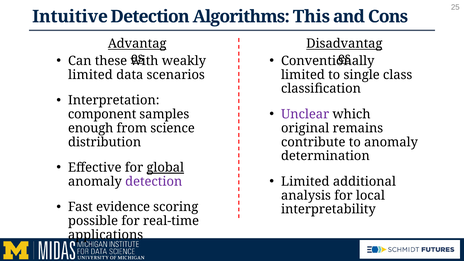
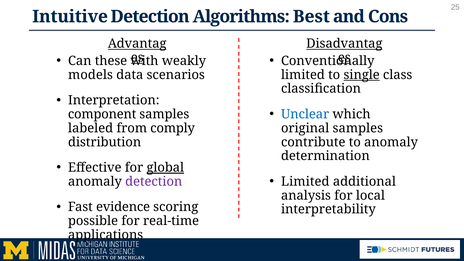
This: This -> Best
limited at (90, 75): limited -> models
single underline: none -> present
Unclear colour: purple -> blue
enough: enough -> labeled
science: science -> comply
original remains: remains -> samples
